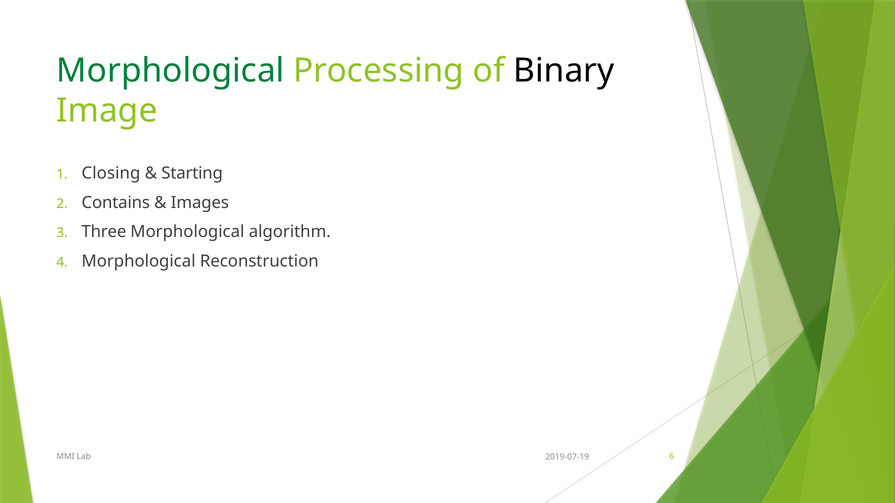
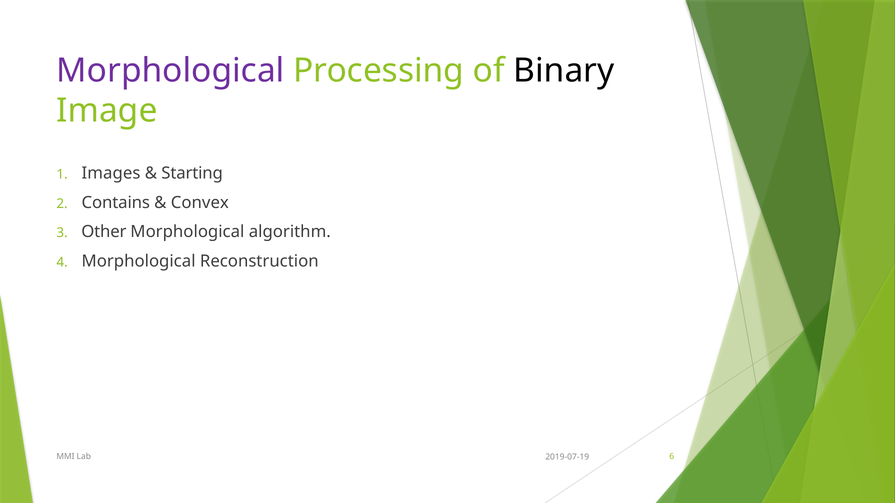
Morphological at (170, 71) colour: green -> purple
Closing: Closing -> Images
Images: Images -> Convex
Three: Three -> Other
